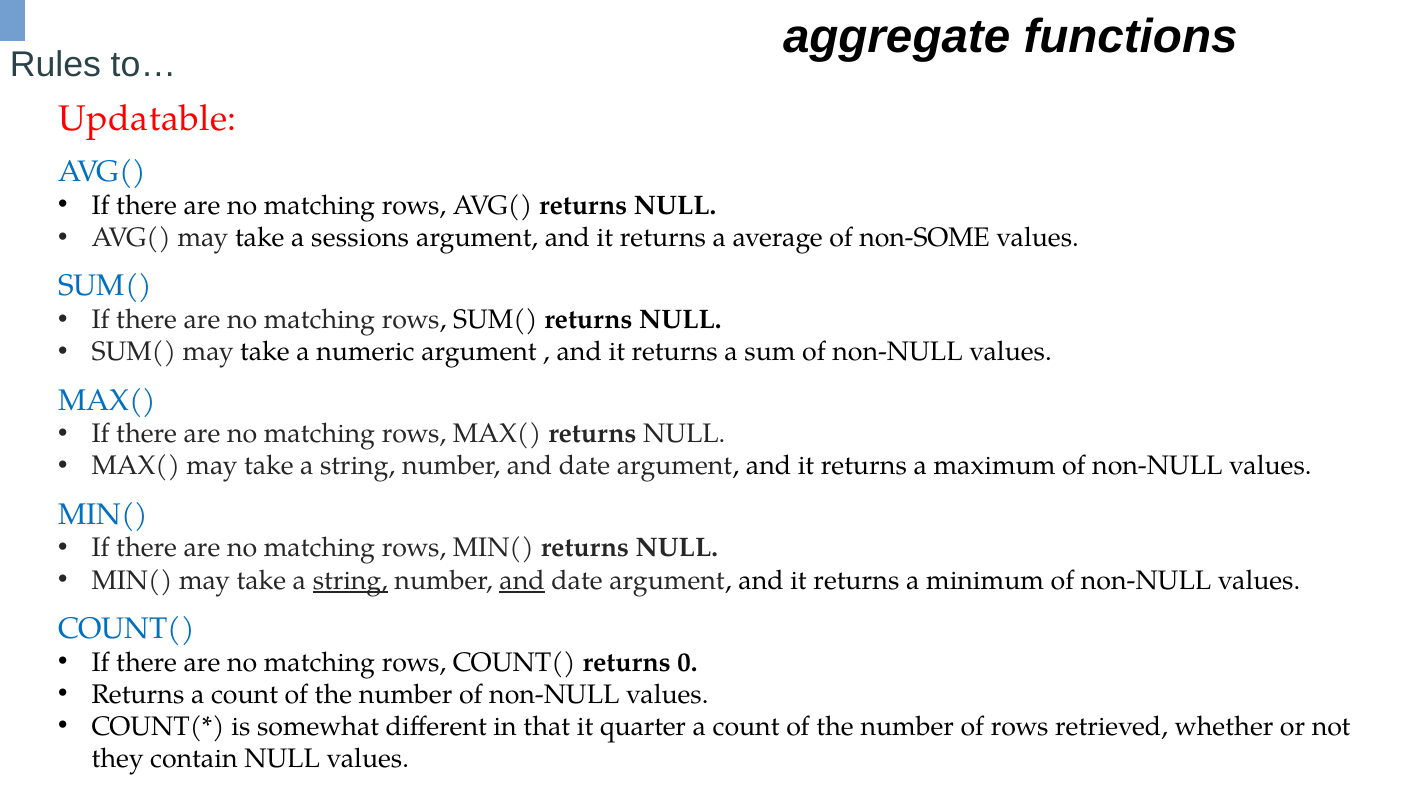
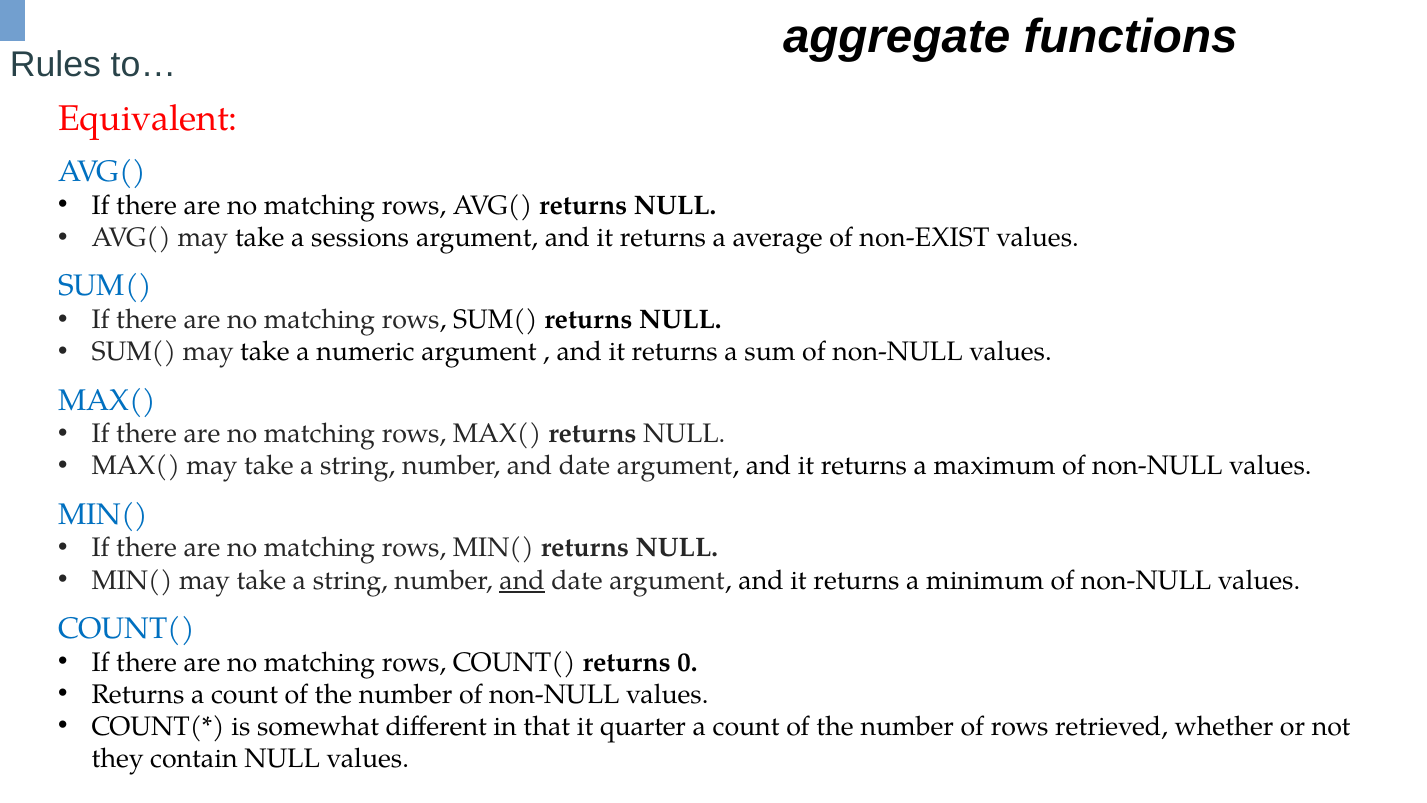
Updatable: Updatable -> Equivalent
non-SOME: non-SOME -> non-EXIST
string at (350, 580) underline: present -> none
